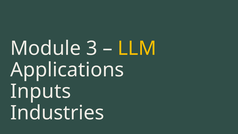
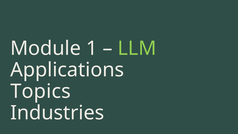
3: 3 -> 1
LLM colour: yellow -> light green
Inputs: Inputs -> Topics
